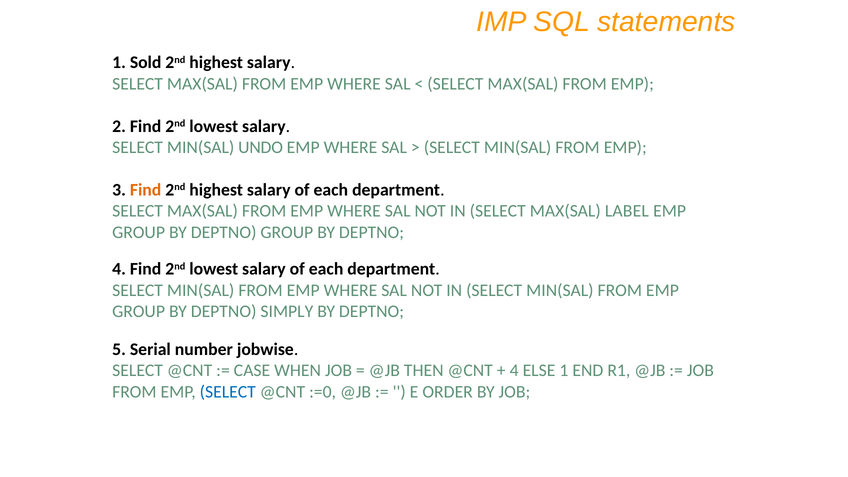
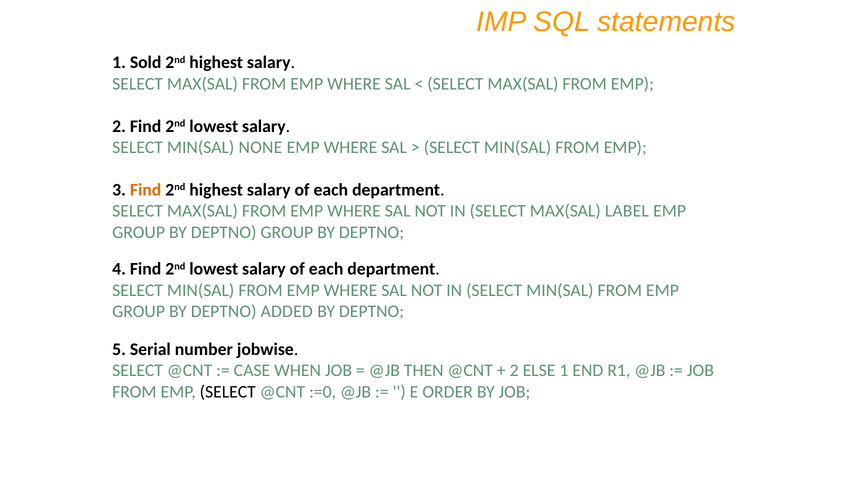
UNDO: UNDO -> NONE
SIMPLY: SIMPLY -> ADDED
4 at (514, 371): 4 -> 2
SELECT at (228, 392) colour: blue -> black
